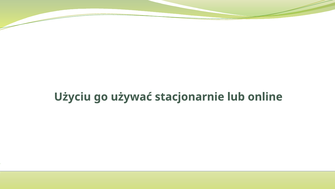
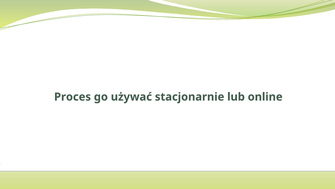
Użyciu: Użyciu -> Proces
